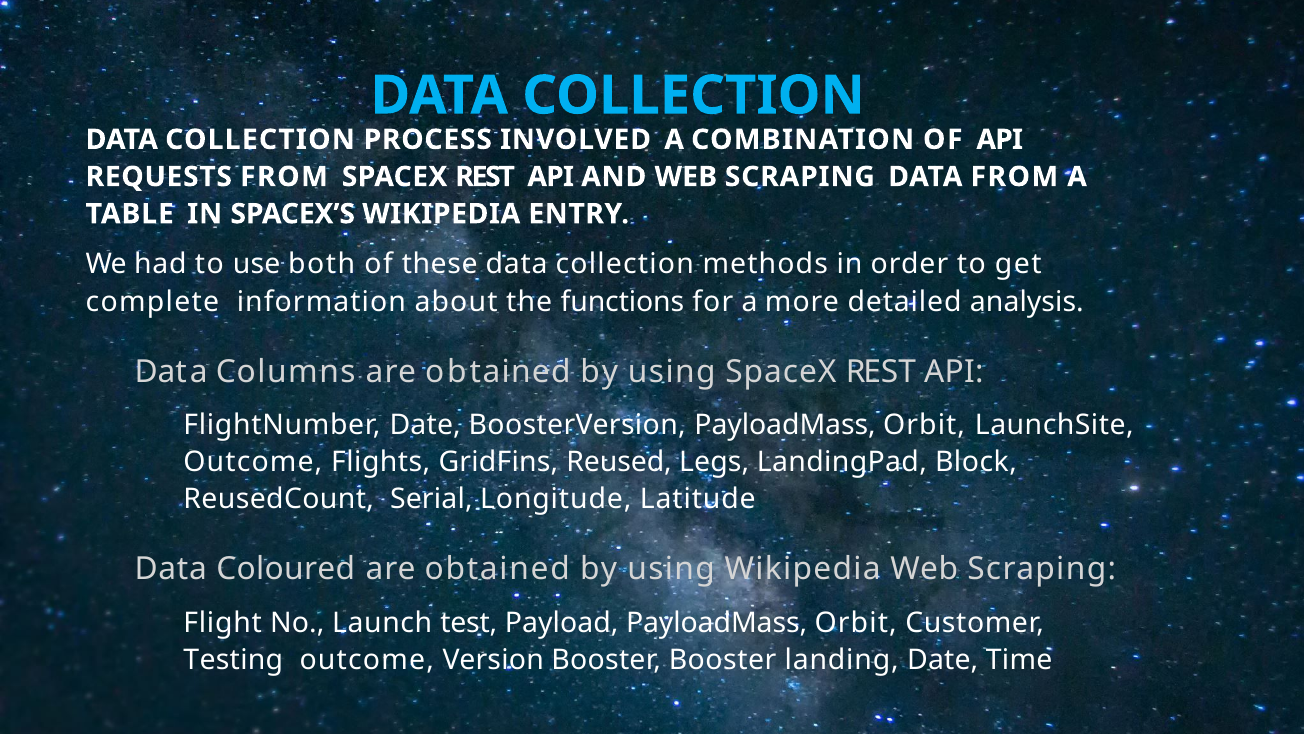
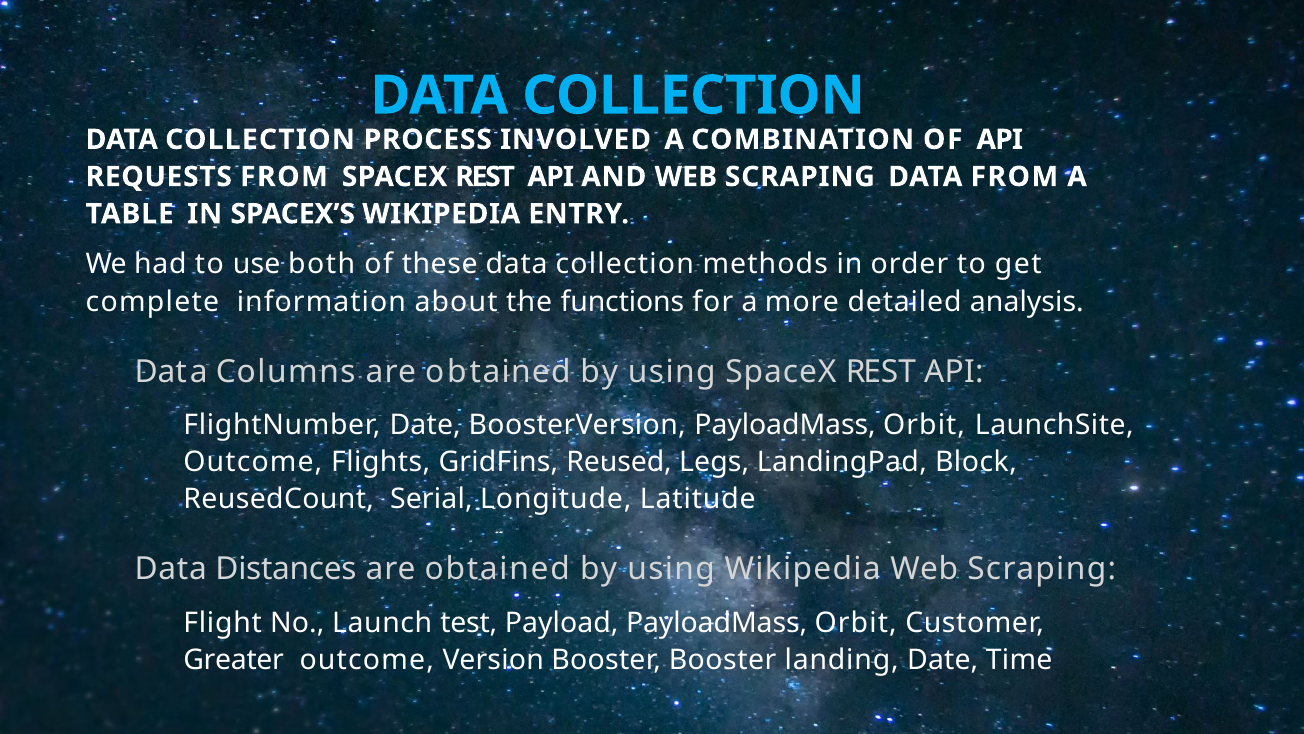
Coloured: Coloured -> Distances
Testing: Testing -> Greater
